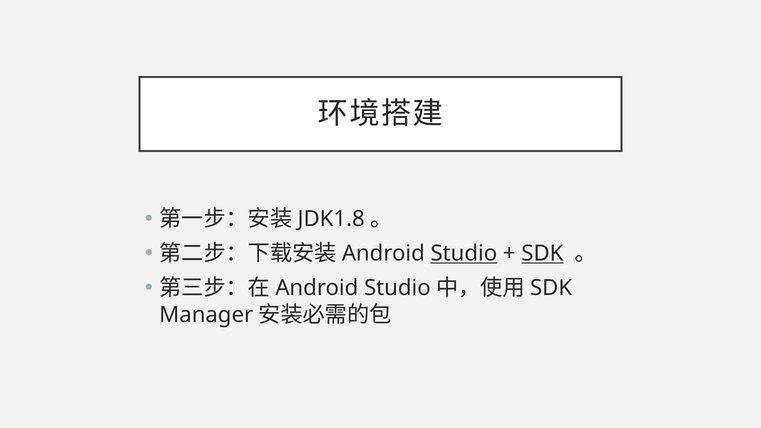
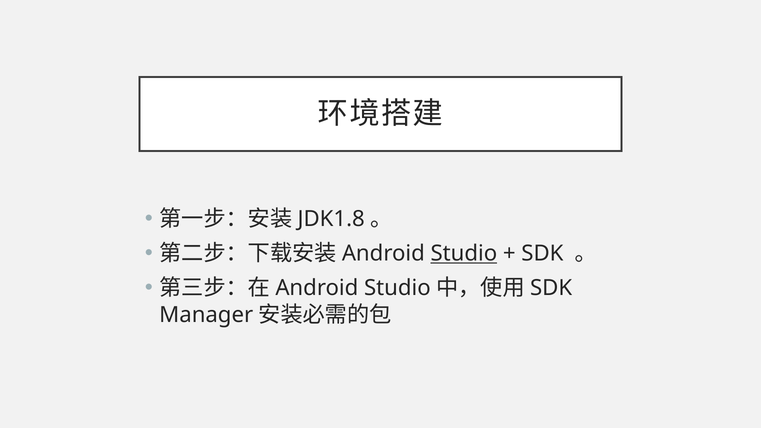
SDK at (542, 254) underline: present -> none
